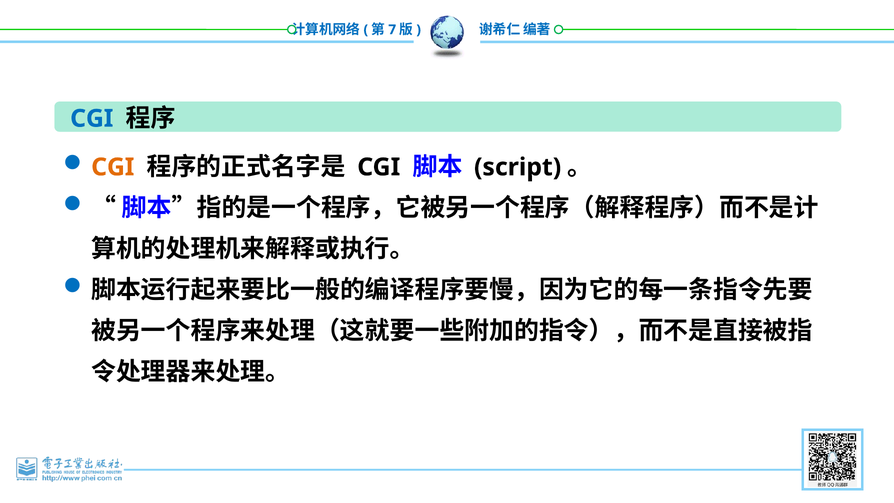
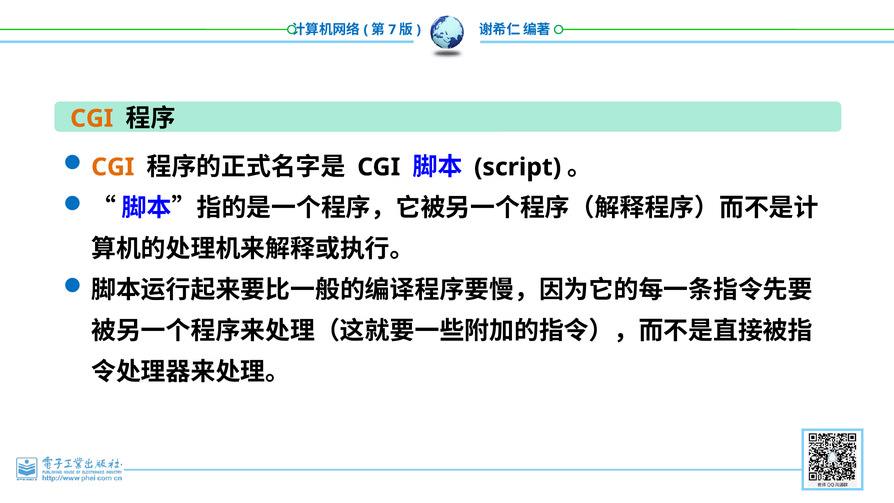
CGI at (92, 119) colour: blue -> orange
